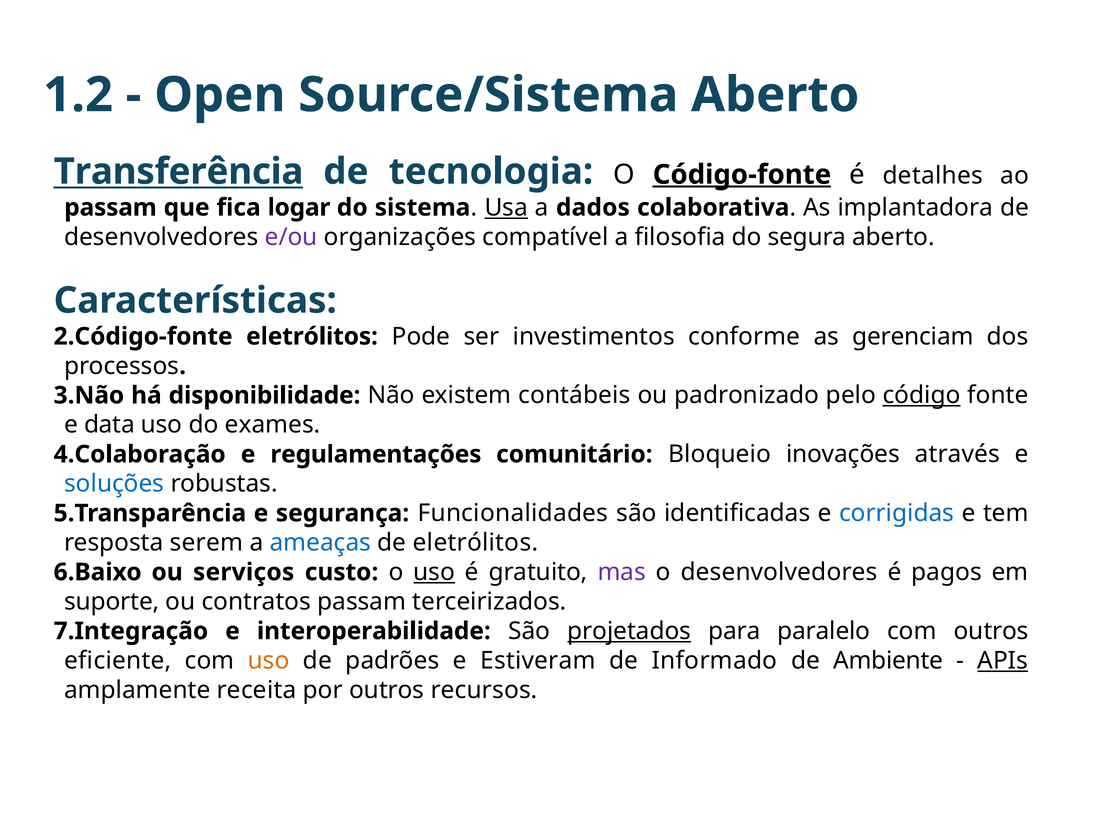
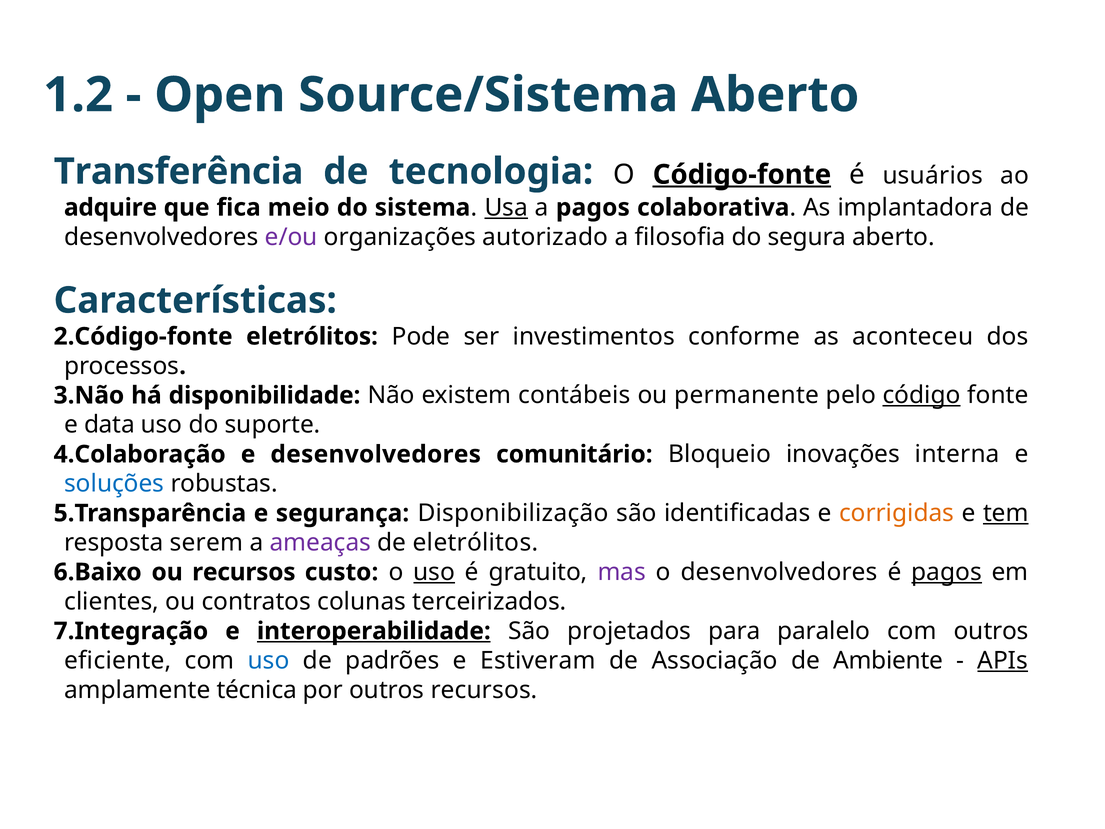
Transferência underline: present -> none
detalhes: detalhes -> usuários
passam at (110, 207): passam -> adquire
logar: logar -> meio
a dados: dados -> pagos
compatível: compatível -> autorizado
gerenciam: gerenciam -> aconteceu
padronizado: padronizado -> permanente
exames: exames -> suporte
e regulamentações: regulamentações -> desenvolvedores
através: através -> interna
Funcionalidades: Funcionalidades -> Disponibilização
corrigidas colour: blue -> orange
tem underline: none -> present
ameaças colour: blue -> purple
ou serviços: serviços -> recursos
pagos at (947, 572) underline: none -> present
suporte: suporte -> clientes
contratos passam: passam -> colunas
interoperabilidade underline: none -> present
projetados underline: present -> none
uso at (269, 660) colour: orange -> blue
Informado: Informado -> Associação
receita: receita -> técnica
